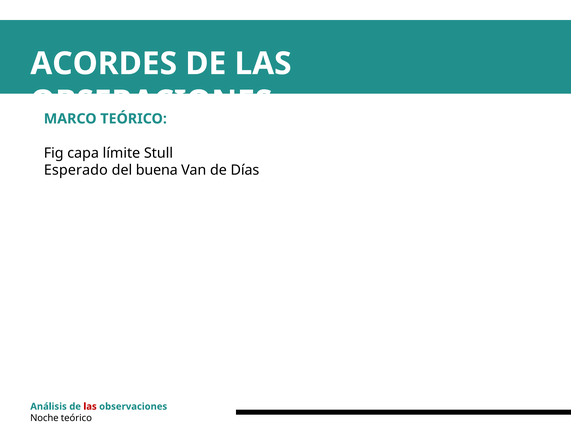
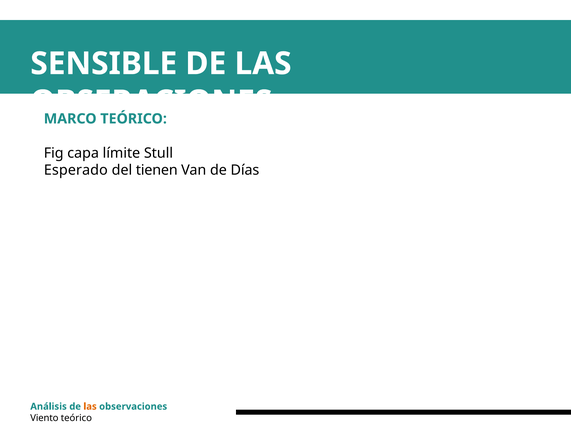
ACORDES: ACORDES -> SENSIBLE
buena: buena -> tienen
las at (90, 406) colour: red -> orange
Noche: Noche -> Viento
